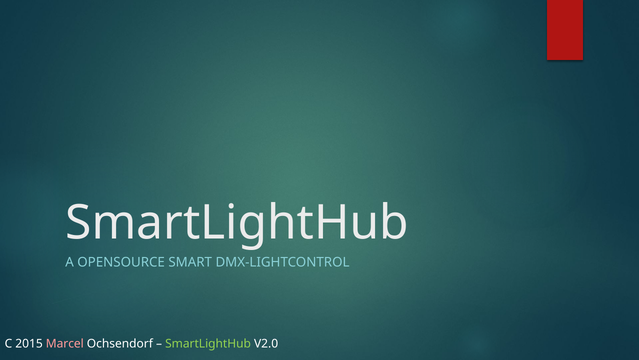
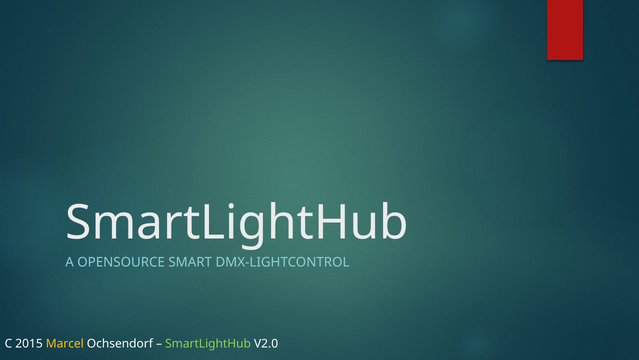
Marcel colour: pink -> yellow
